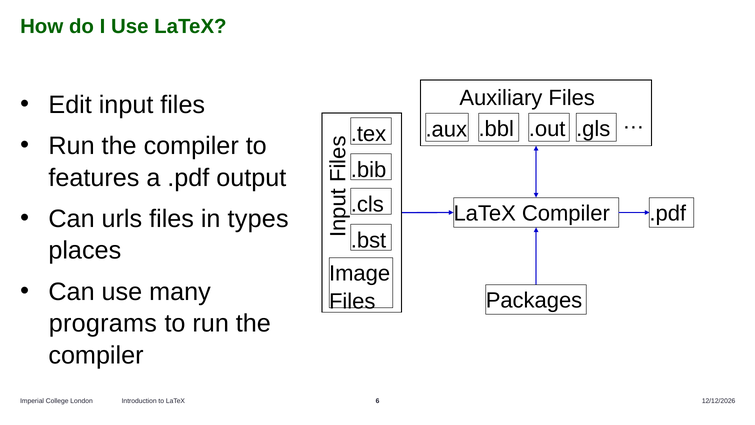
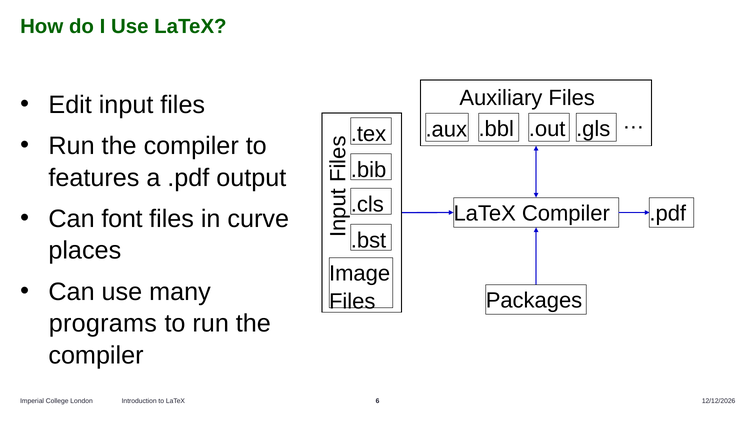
urls: urls -> font
types: types -> curve
